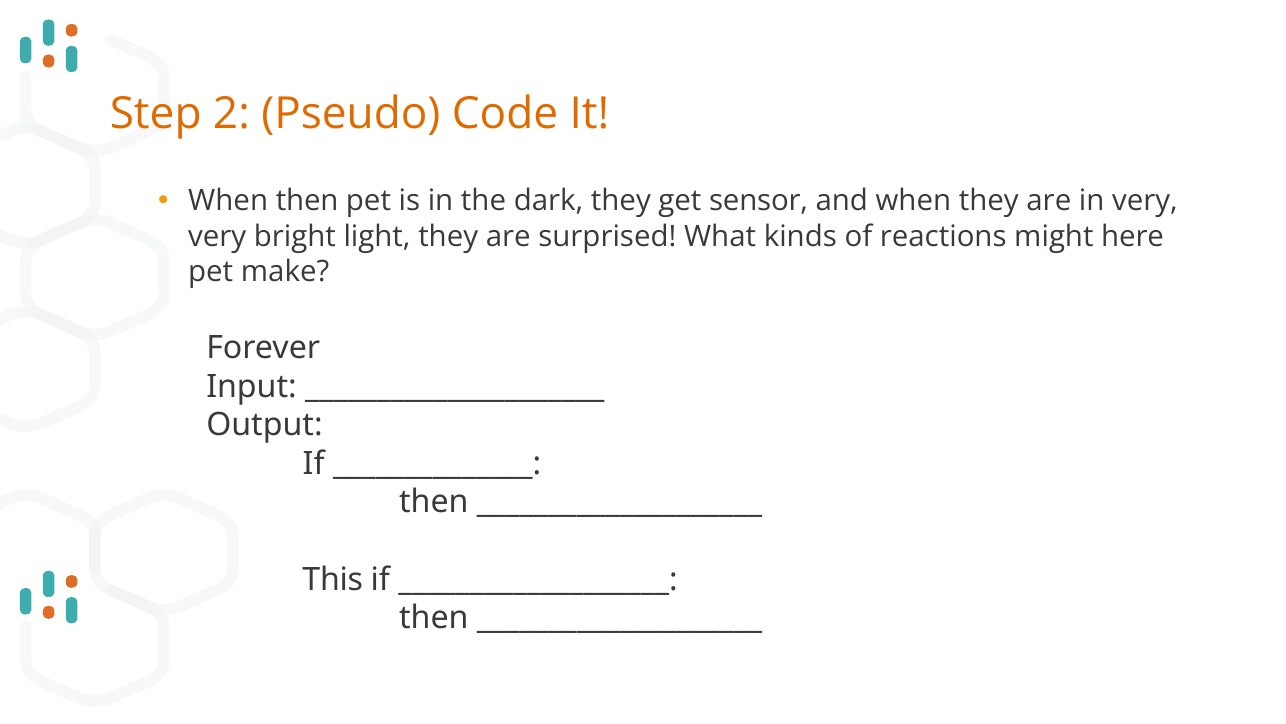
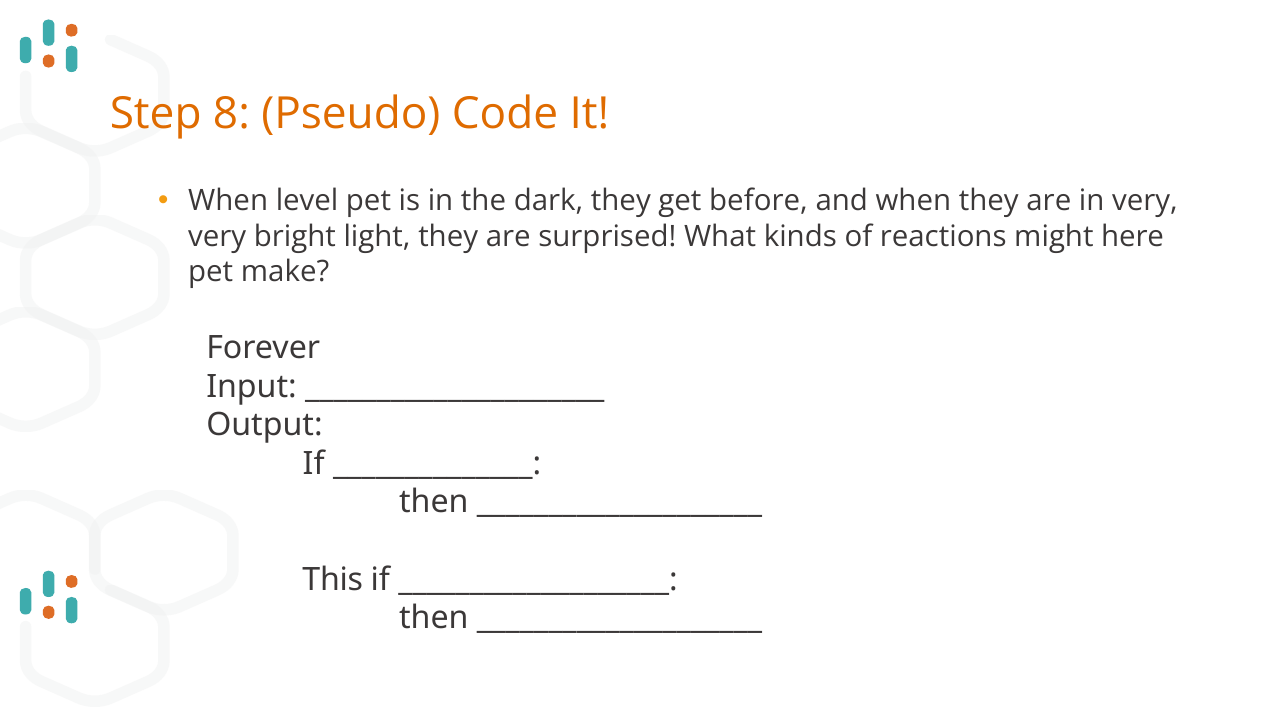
2: 2 -> 8
When then: then -> level
sensor: sensor -> before
